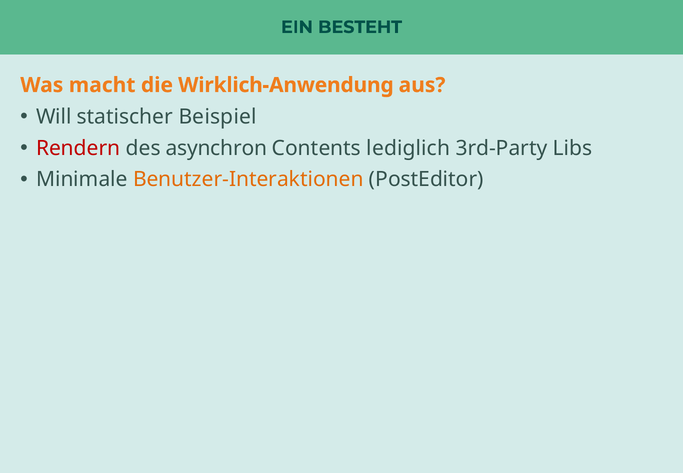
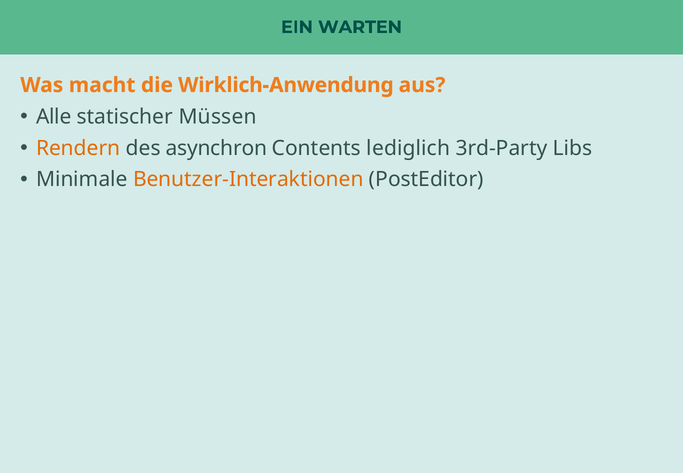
BESTEHT: BESTEHT -> WARTEN
Will: Will -> Alle
Beispiel: Beispiel -> Müssen
Rendern colour: red -> orange
